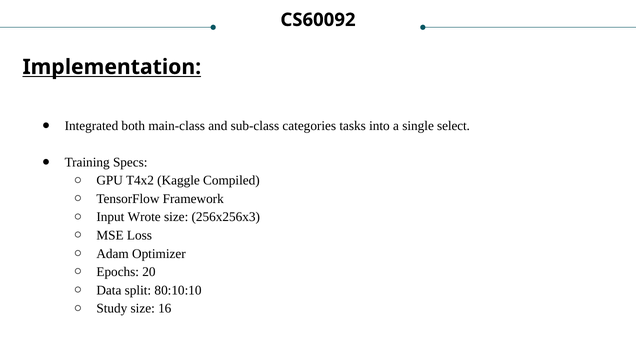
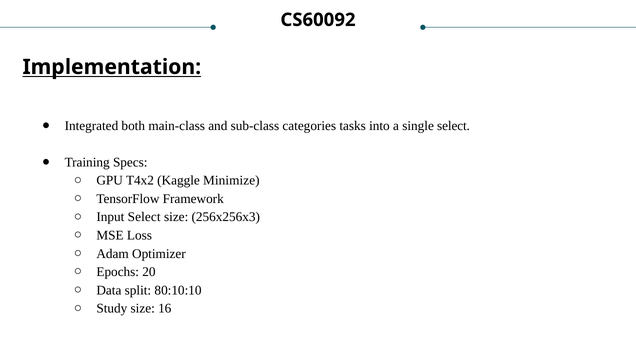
Compiled: Compiled -> Minimize
Input Wrote: Wrote -> Select
